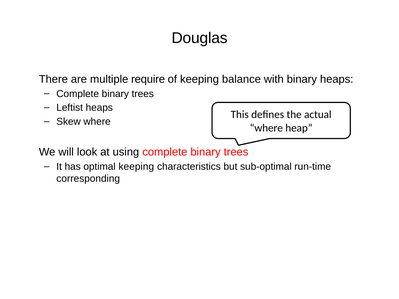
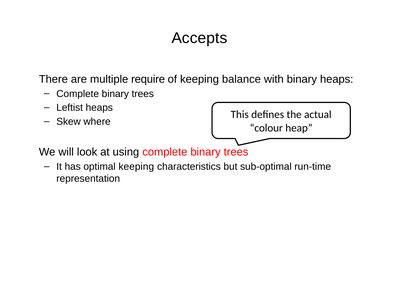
Douglas: Douglas -> Accepts
where at (266, 128): where -> colour
corresponding: corresponding -> representation
